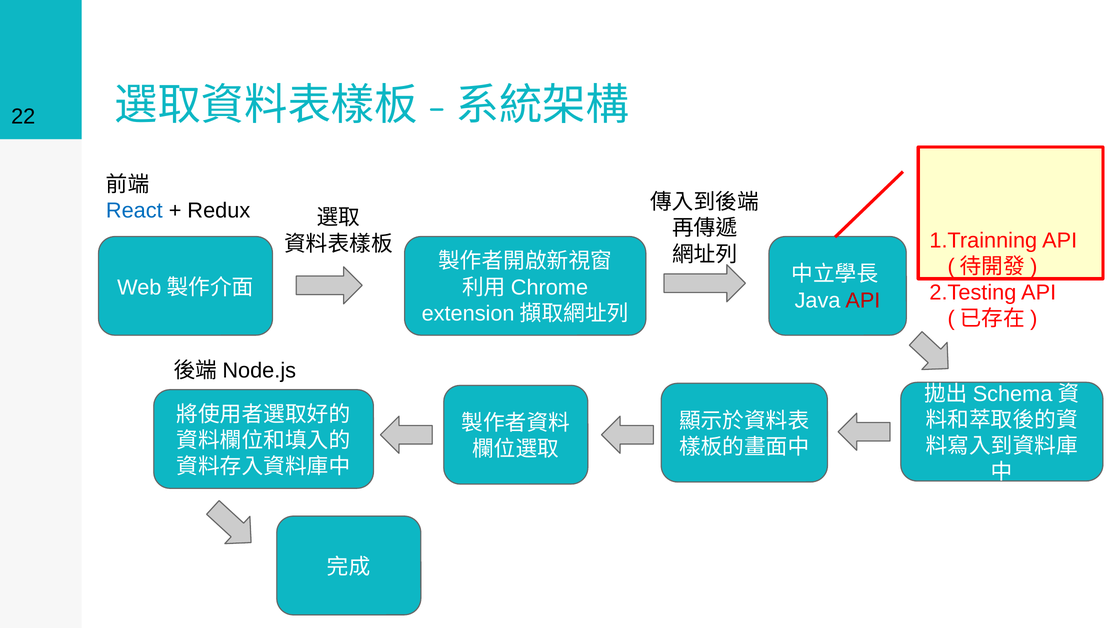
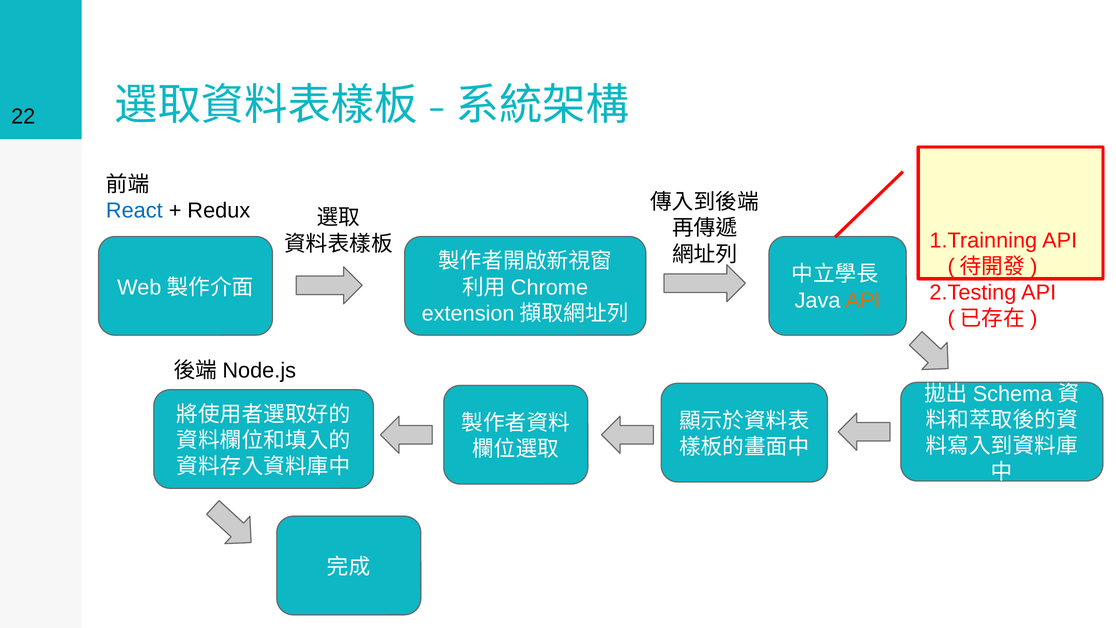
API at (863, 300) colour: red -> orange
